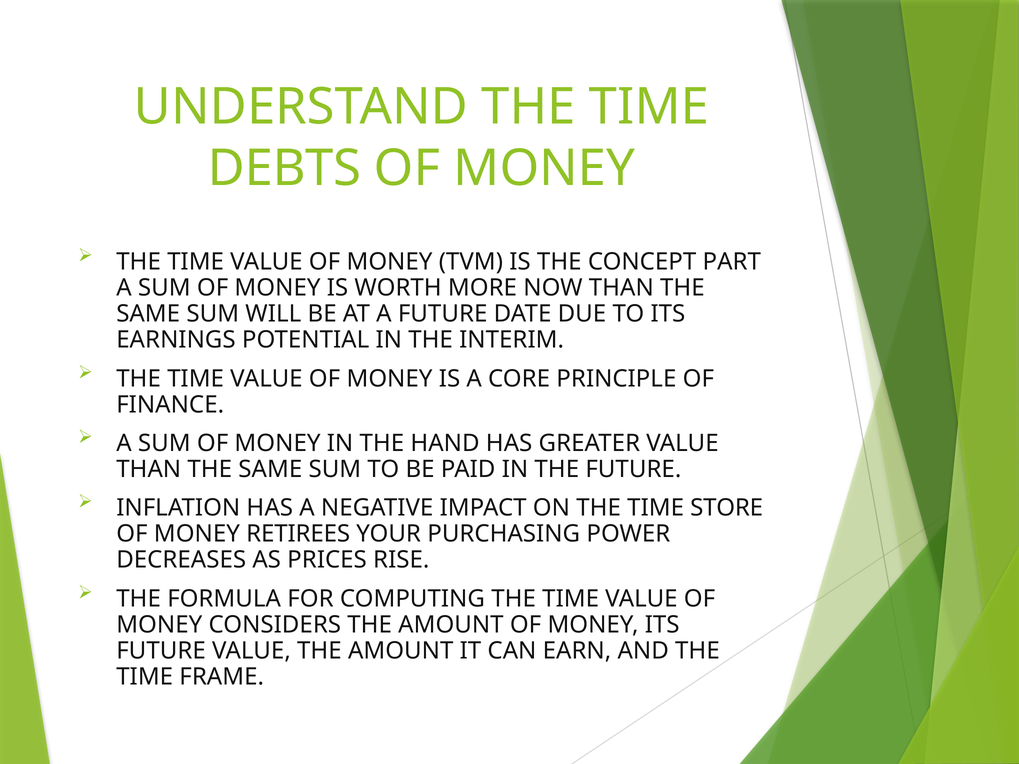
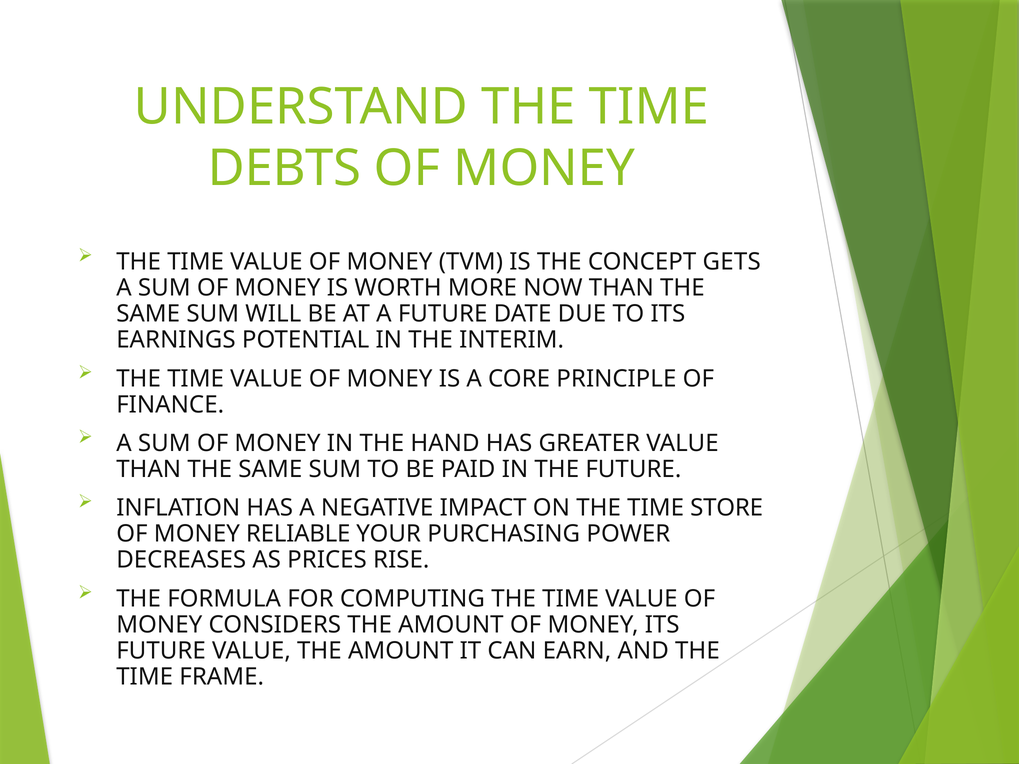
PART: PART -> GETS
RETIREES: RETIREES -> RELIABLE
